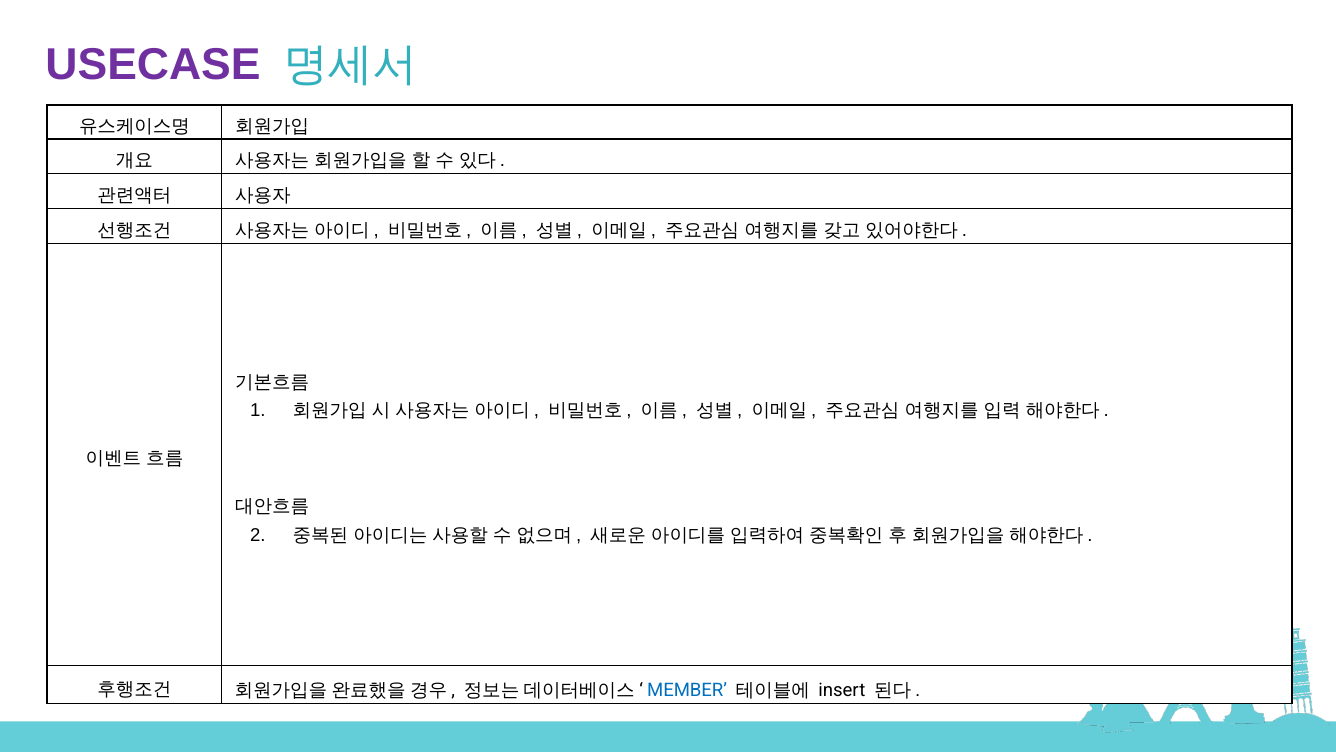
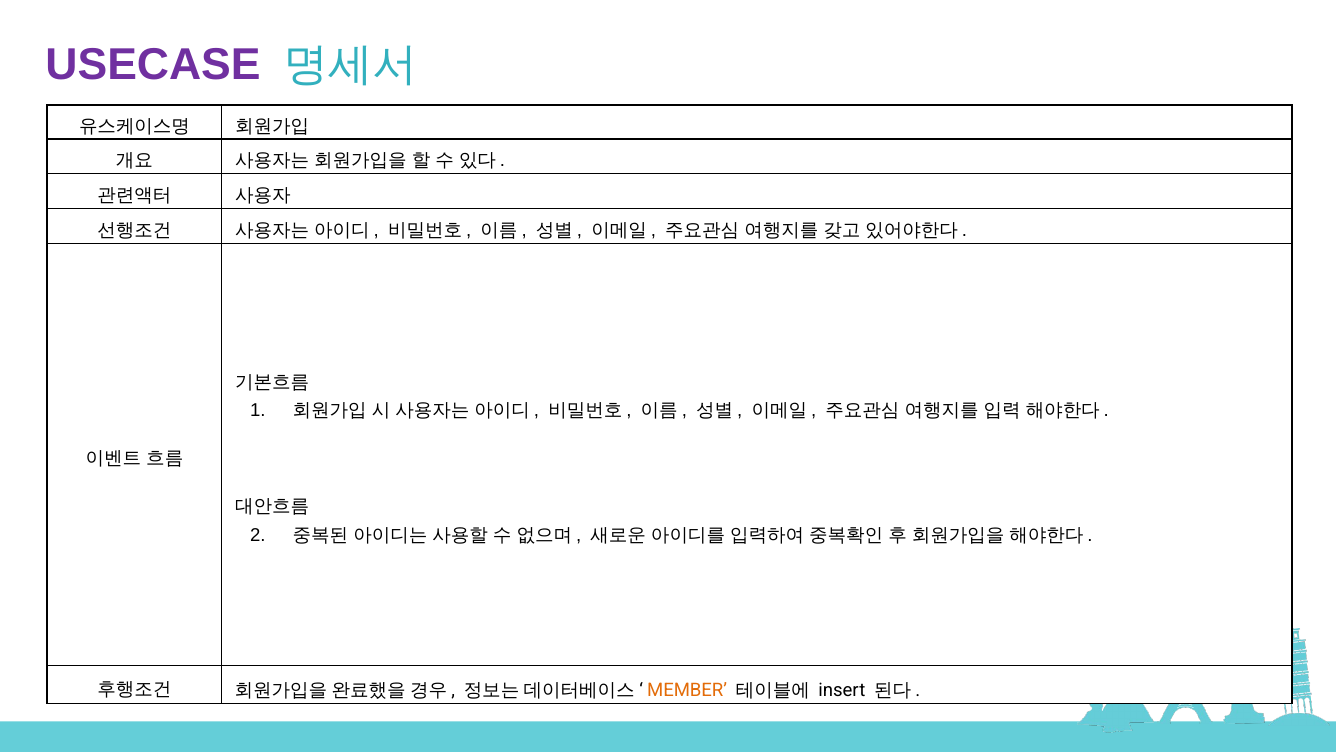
MEMBER colour: blue -> orange
